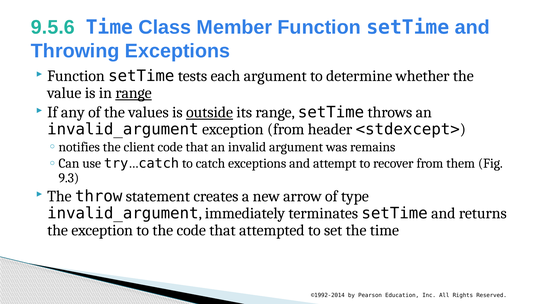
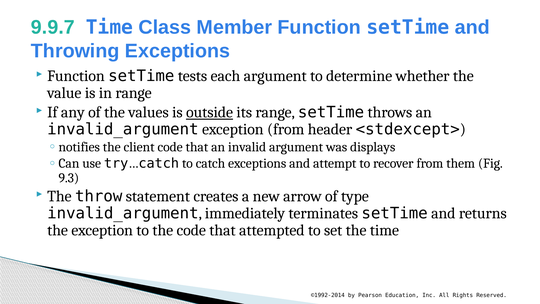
9.5.6: 9.5.6 -> 9.9.7
range at (134, 93) underline: present -> none
remains: remains -> displays
